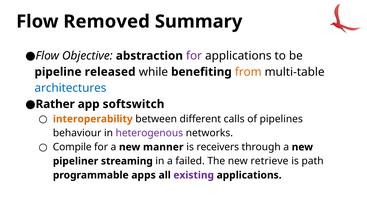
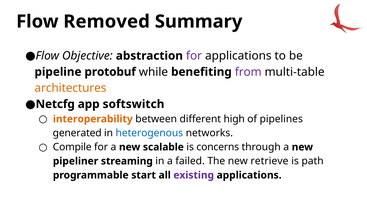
released: released -> protobuf
from colour: orange -> purple
architectures colour: blue -> orange
Rather: Rather -> Netcfg
calls: calls -> high
behaviour: behaviour -> generated
heterogenous colour: purple -> blue
manner: manner -> scalable
receivers: receivers -> concerns
apps: apps -> start
